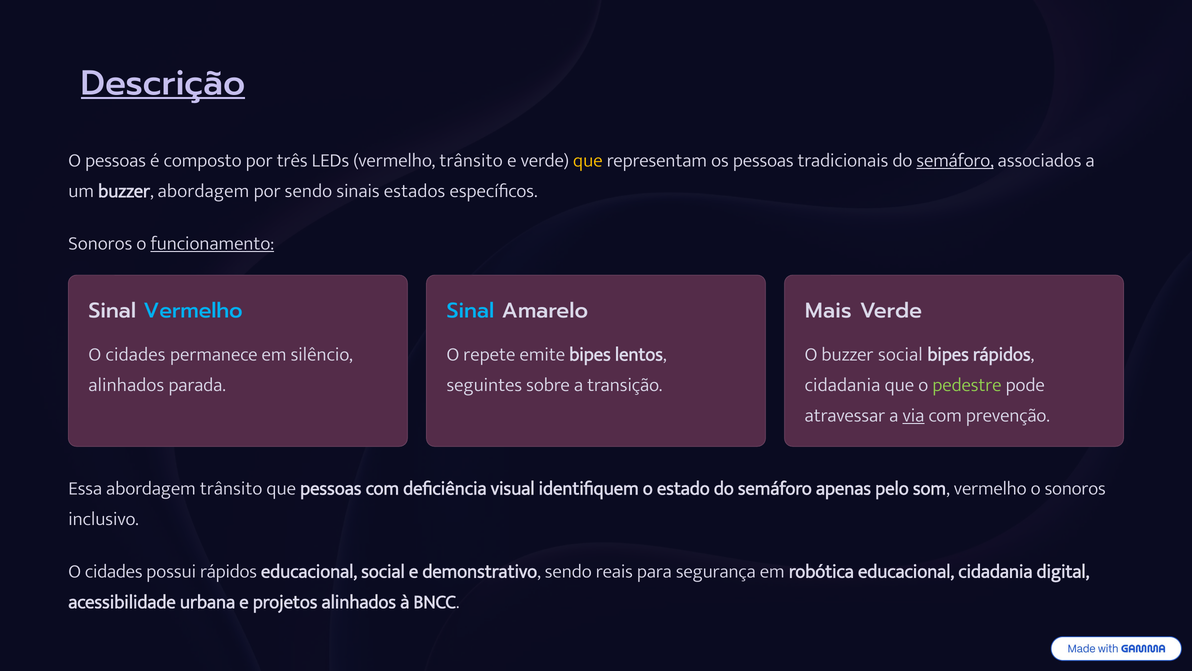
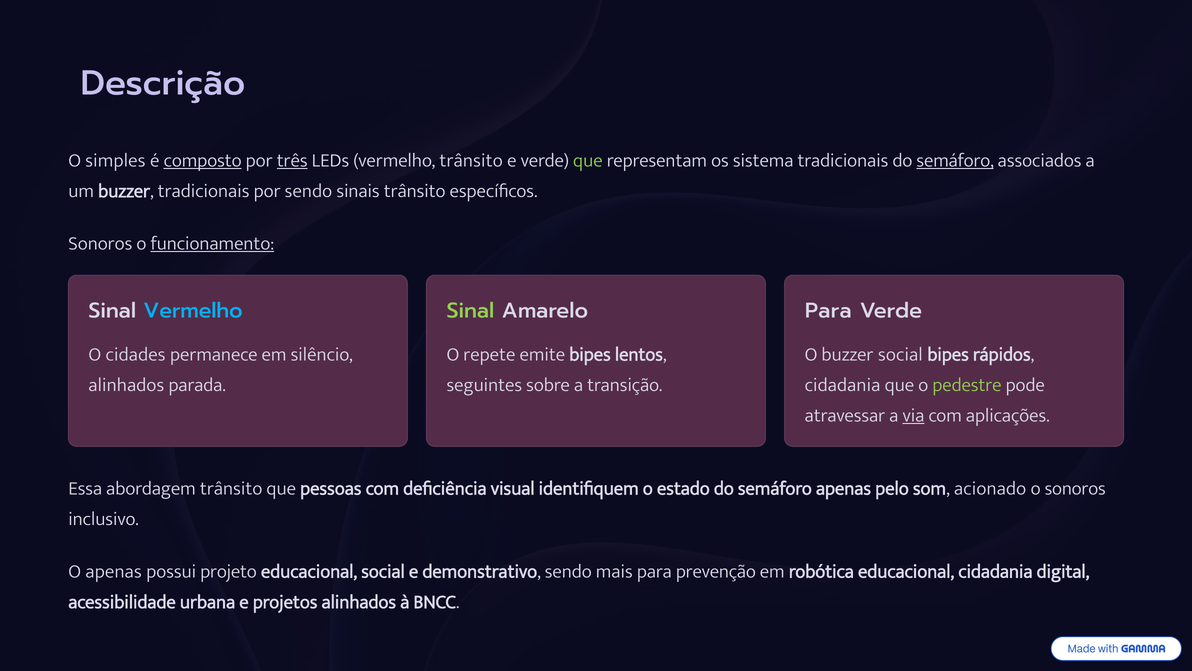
Descrição underline: present -> none
O pessoas: pessoas -> simples
composto underline: none -> present
três underline: none -> present
que at (588, 160) colour: yellow -> light green
os pessoas: pessoas -> sistema
buzzer abordagem: abordagem -> tradicionais
sinais estados: estados -> trânsito
Sinal at (470, 311) colour: light blue -> light green
Mais at (828, 311): Mais -> Para
prevenção: prevenção -> aplicações
som vermelho: vermelho -> acionado
cidades at (114, 571): cidades -> apenas
possui rápidos: rápidos -> projeto
reais: reais -> mais
segurança: segurança -> prevenção
